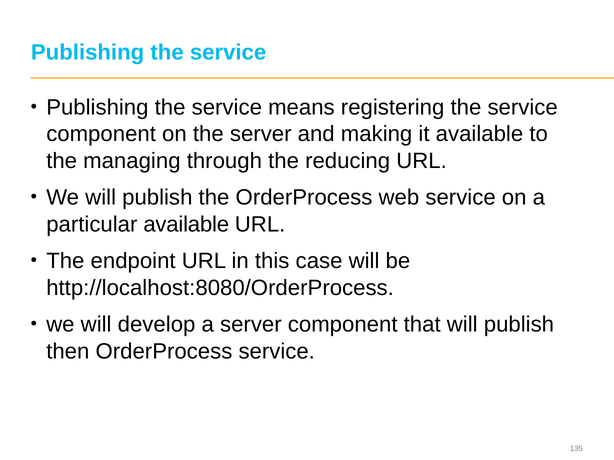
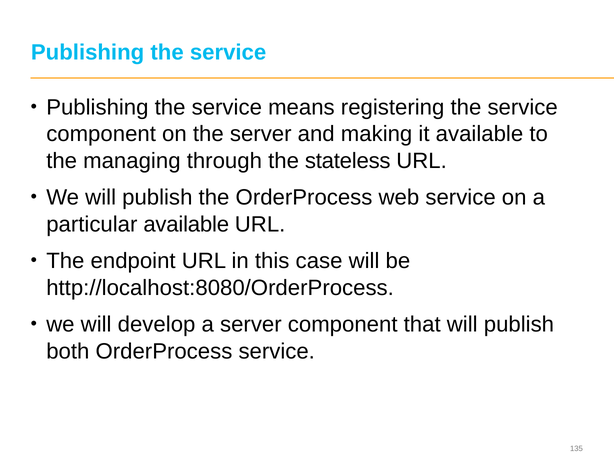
reducing: reducing -> stateless
then: then -> both
